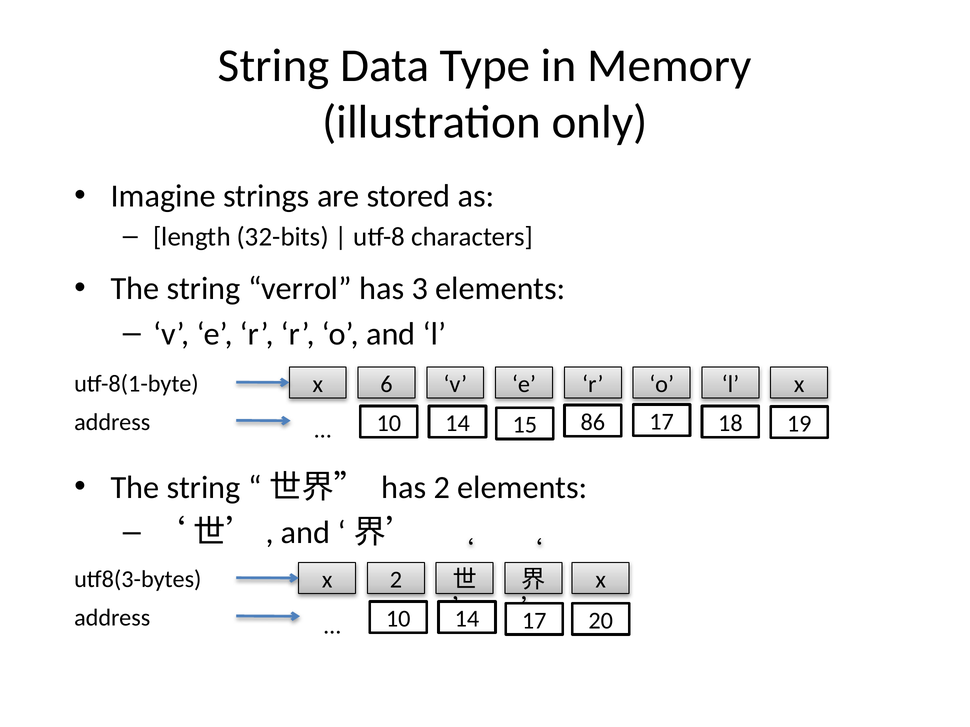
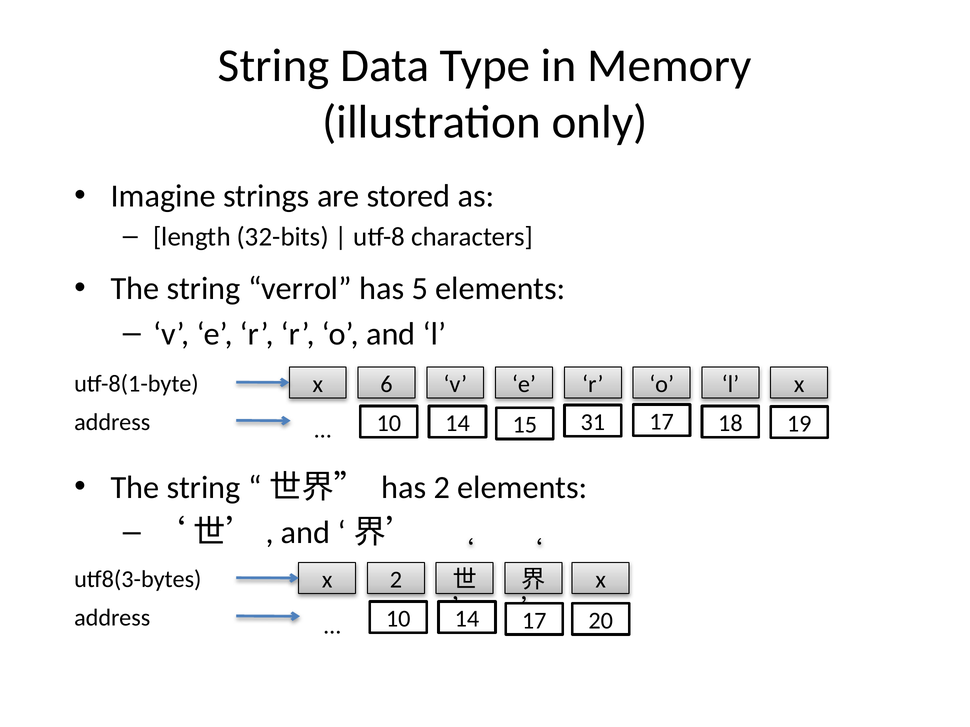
3: 3 -> 5
86: 86 -> 31
